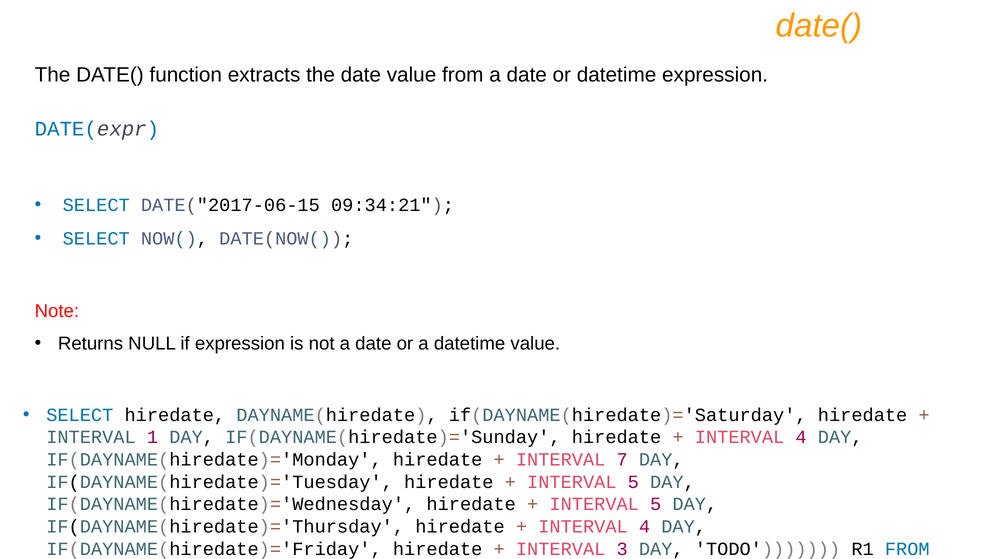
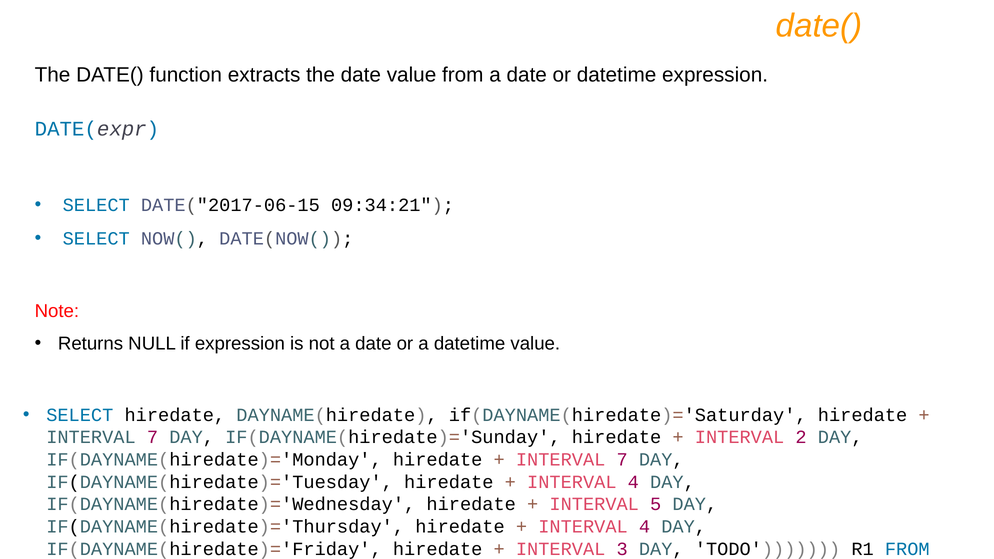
1 at (152, 437): 1 -> 7
4 at (801, 437): 4 -> 2
5 at (633, 482): 5 -> 4
